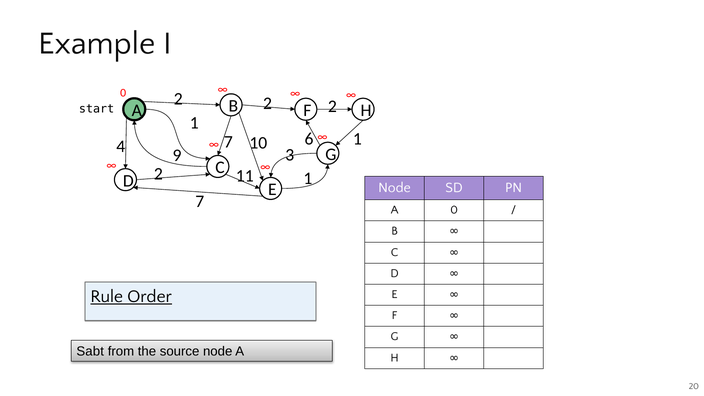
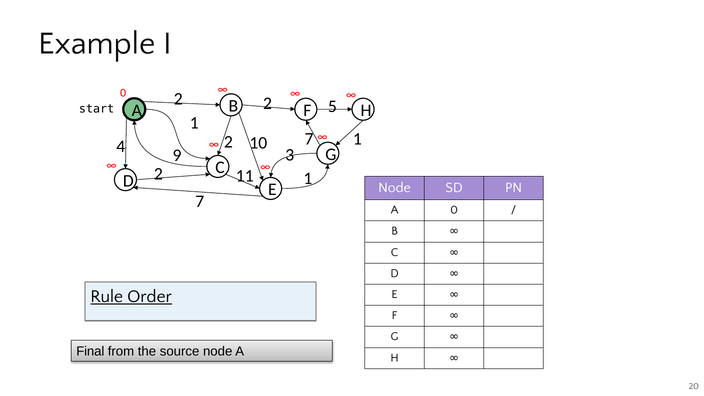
2 2 2: 2 -> 5
10 6: 6 -> 7
4 7: 7 -> 2
Sabt: Sabt -> Final
